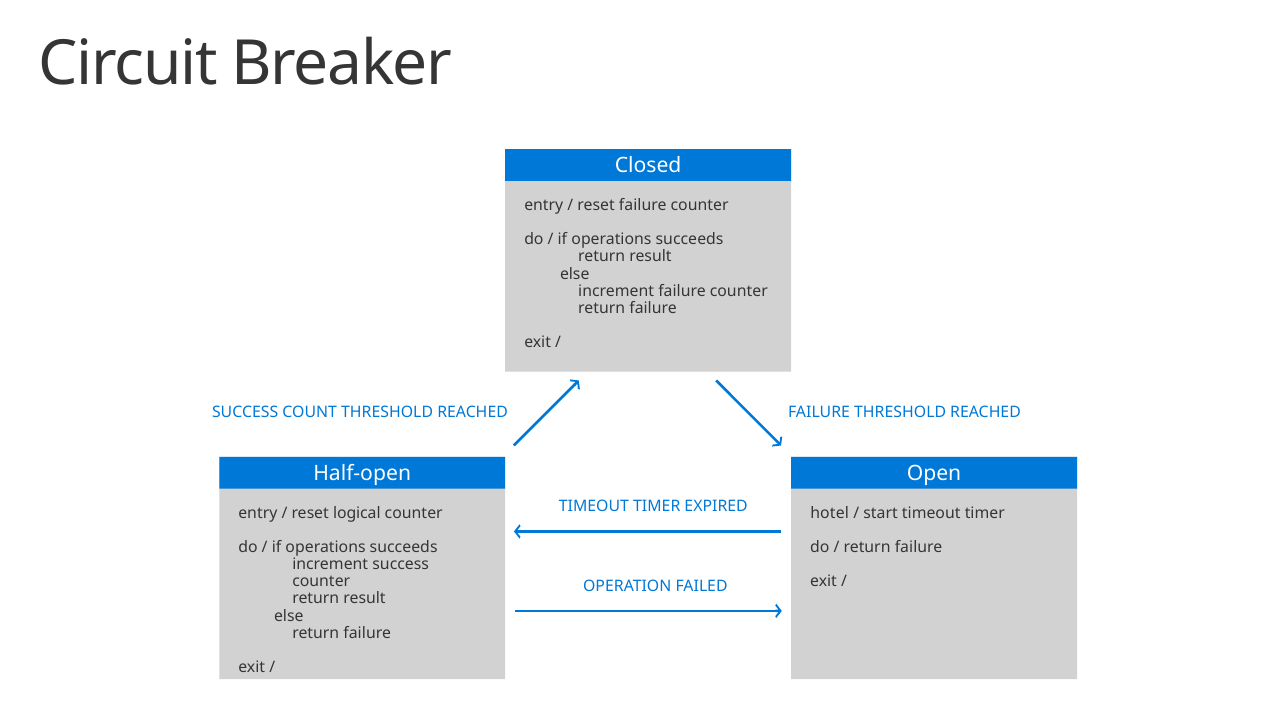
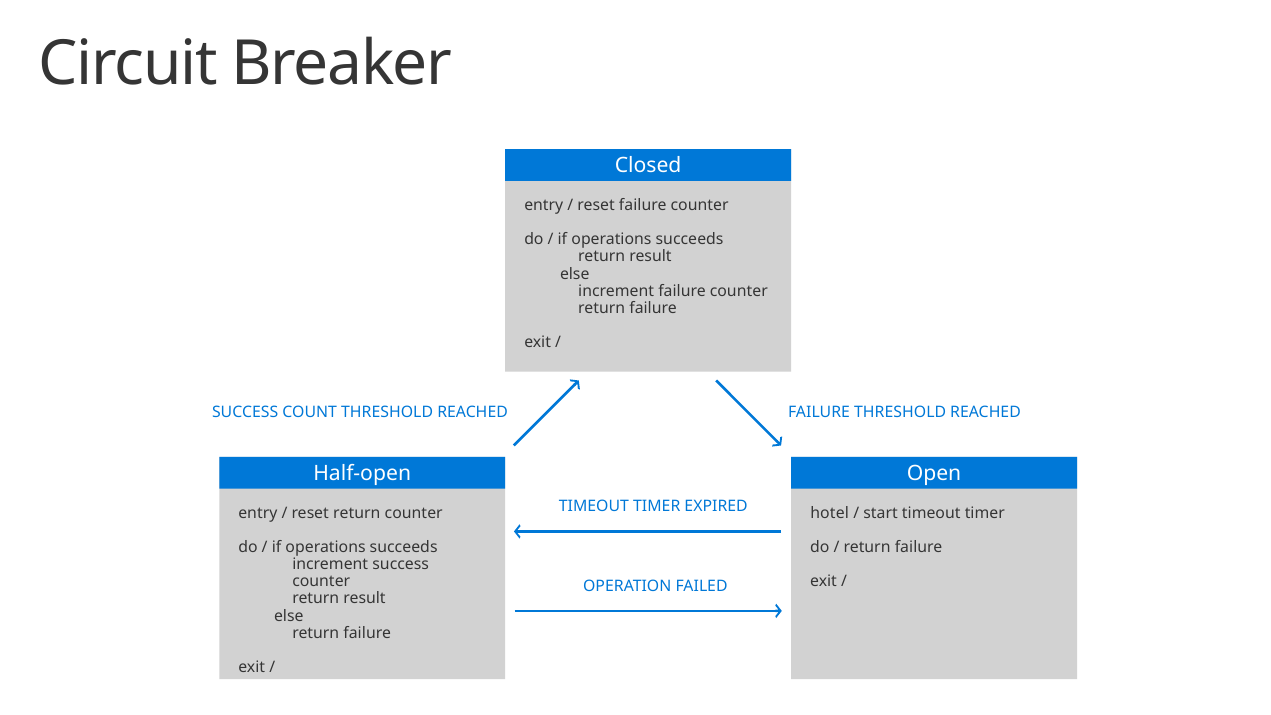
reset logical: logical -> return
